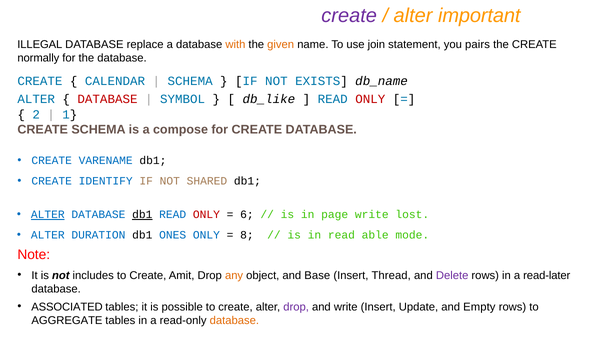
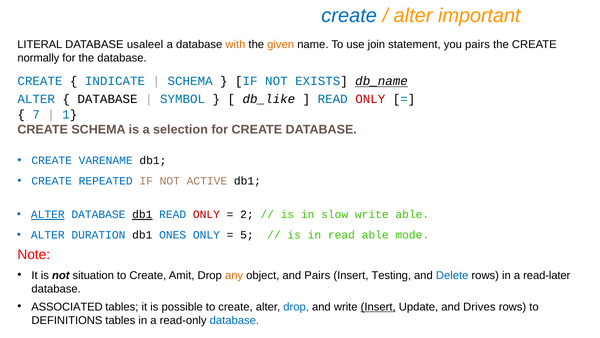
create at (349, 16) colour: purple -> blue
ILLEGAL: ILLEGAL -> LITERAL
replace: replace -> usaleel
CALENDAR: CALENDAR -> INDICATE
db_name underline: none -> present
DATABASE at (108, 99) colour: red -> black
2: 2 -> 7
compose: compose -> selection
IDENTIFY: IDENTIFY -> REPEATED
SHARED: SHARED -> ACTIVE
6: 6 -> 2
page: page -> slow
write lost: lost -> able
8: 8 -> 5
includes: includes -> situation
and Base: Base -> Pairs
Thread: Thread -> Testing
Delete colour: purple -> blue
drop at (296, 306) colour: purple -> blue
Insert at (378, 306) underline: none -> present
Empty: Empty -> Drives
AGGREGATE: AGGREGATE -> DEFINITIONS
database at (234, 320) colour: orange -> blue
